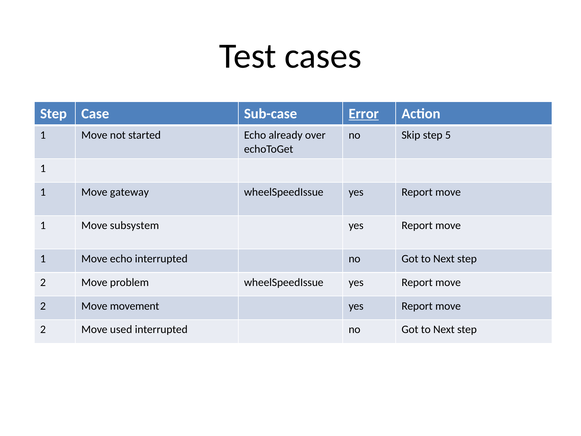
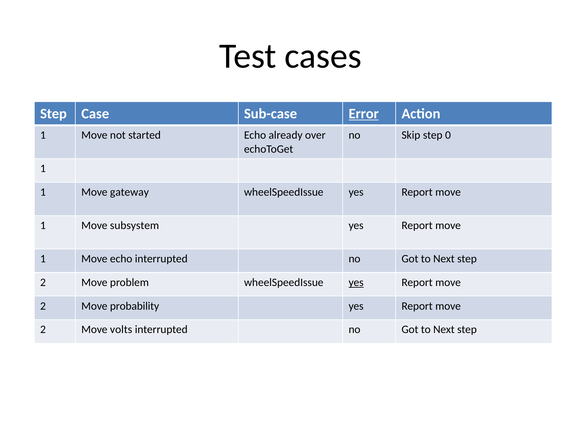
5: 5 -> 0
yes at (356, 282) underline: none -> present
movement: movement -> probability
used: used -> volts
